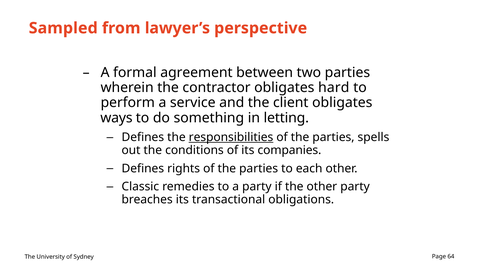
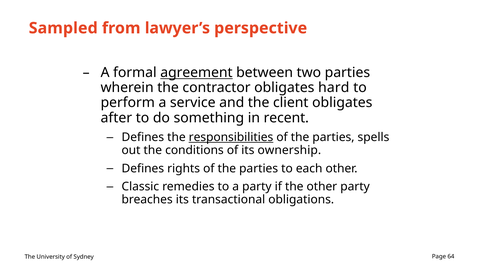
agreement underline: none -> present
ways: ways -> after
letting: letting -> recent
companies: companies -> ownership
